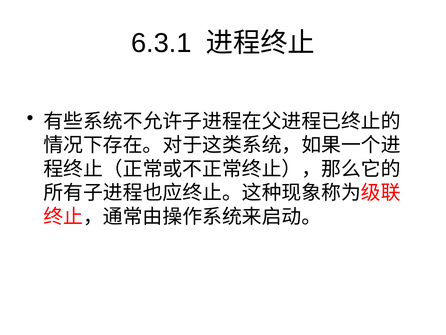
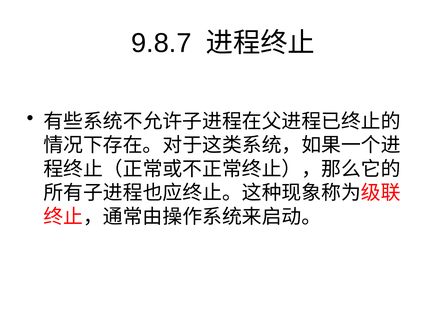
6.3.1: 6.3.1 -> 9.8.7
